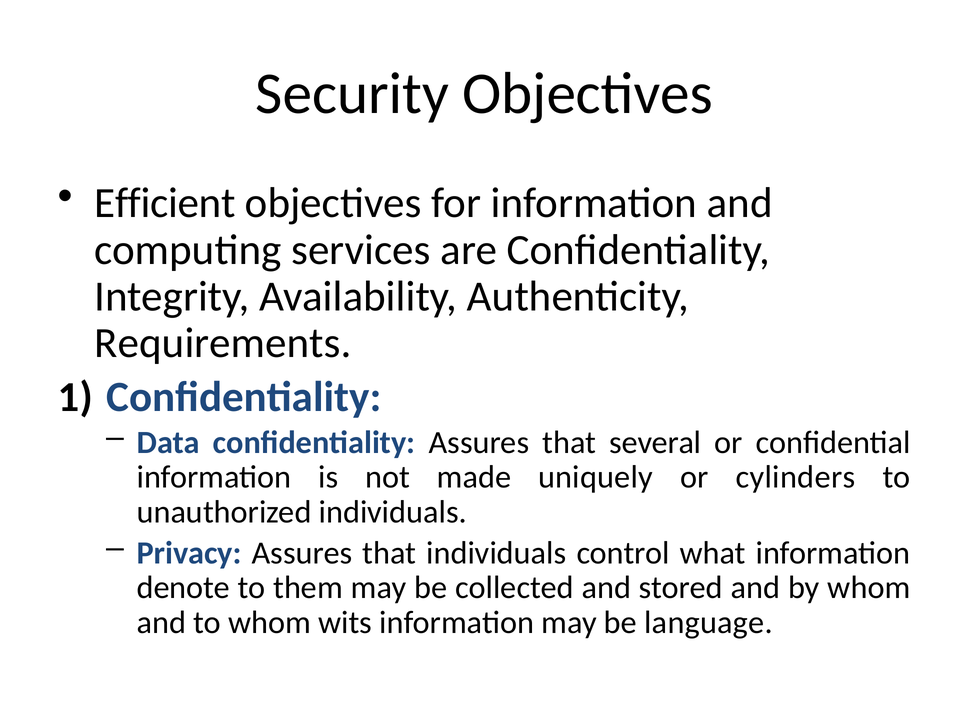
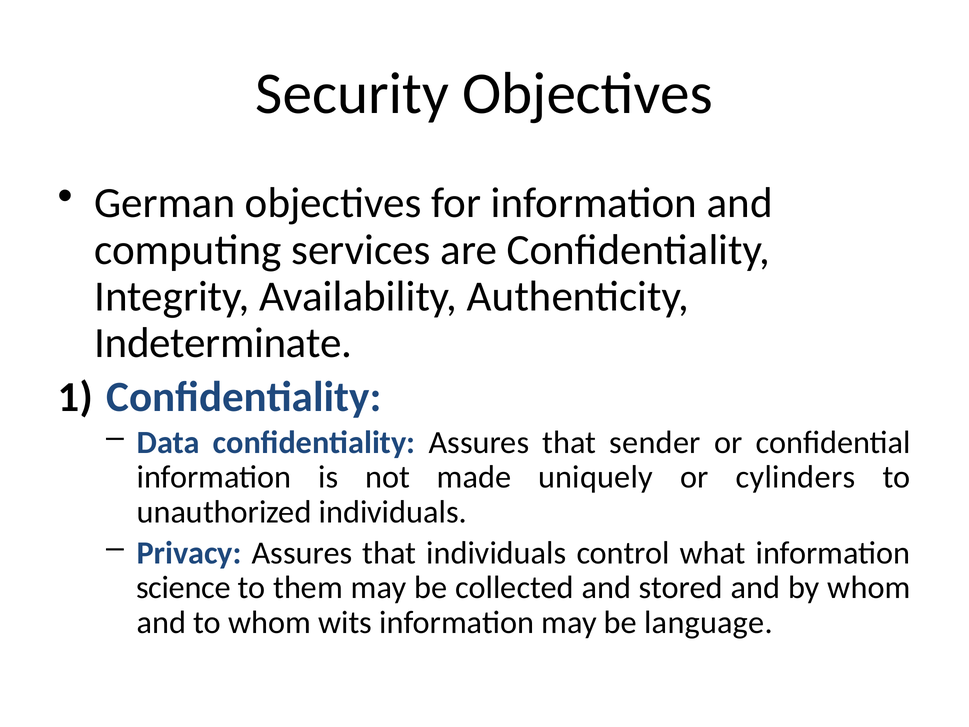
Efficient: Efficient -> German
Requirements: Requirements -> Indeterminate
several: several -> sender
denote: denote -> science
